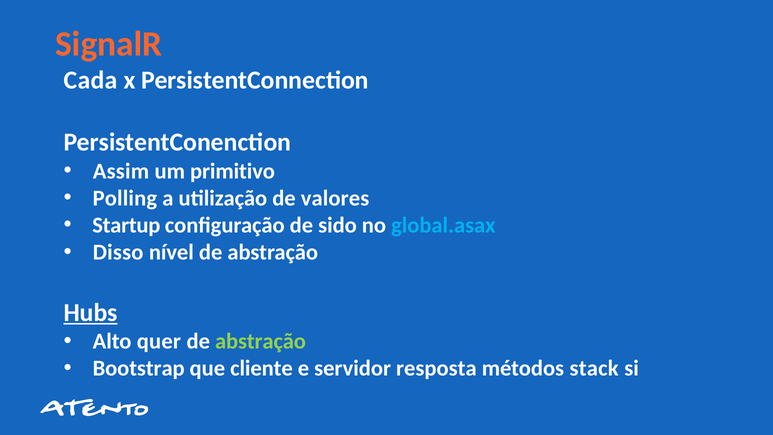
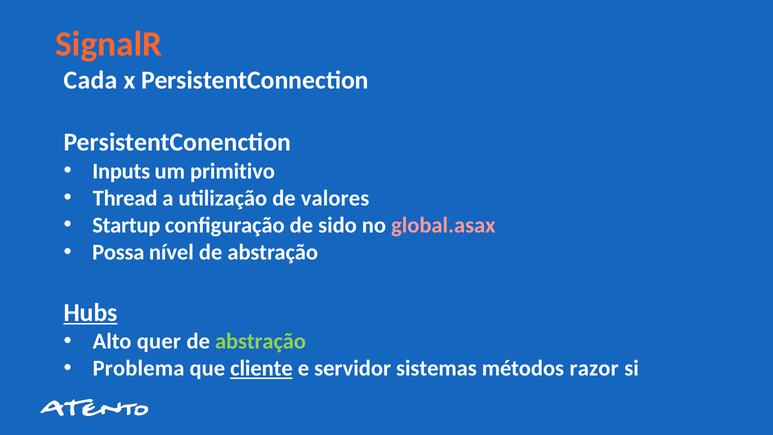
Assim: Assim -> Inputs
Polling: Polling -> Thread
global.asax colour: light blue -> pink
Disso: Disso -> Possa
Bootstrap: Bootstrap -> Problema
cliente underline: none -> present
resposta: resposta -> sistemas
stack: stack -> razor
